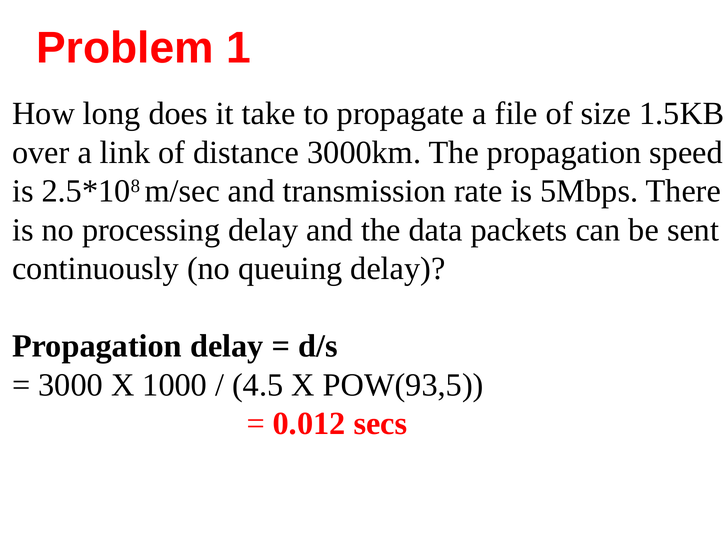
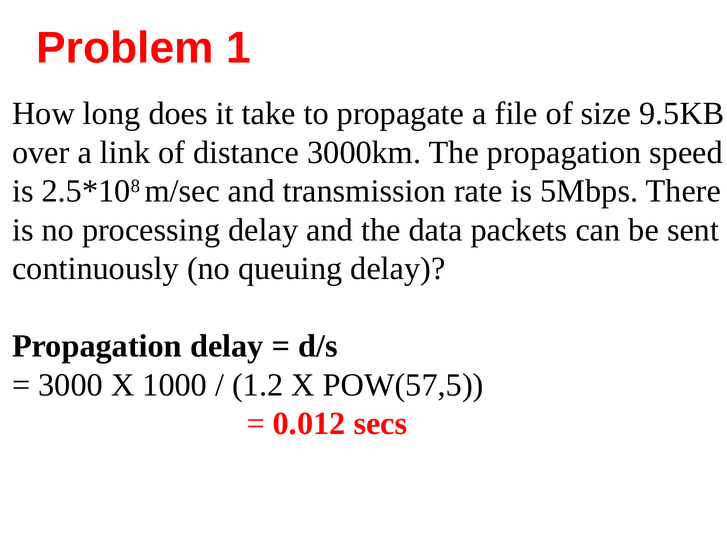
1.5KB: 1.5KB -> 9.5KB
4.5: 4.5 -> 1.2
POW(93,5: POW(93,5 -> POW(57,5
